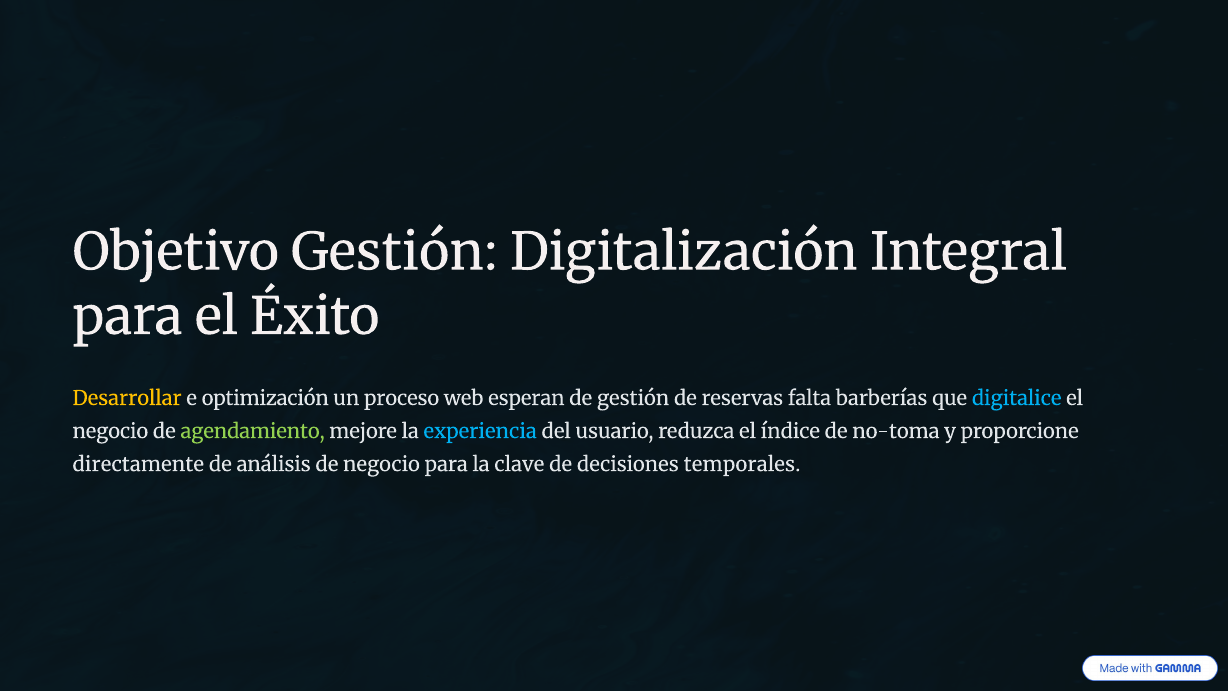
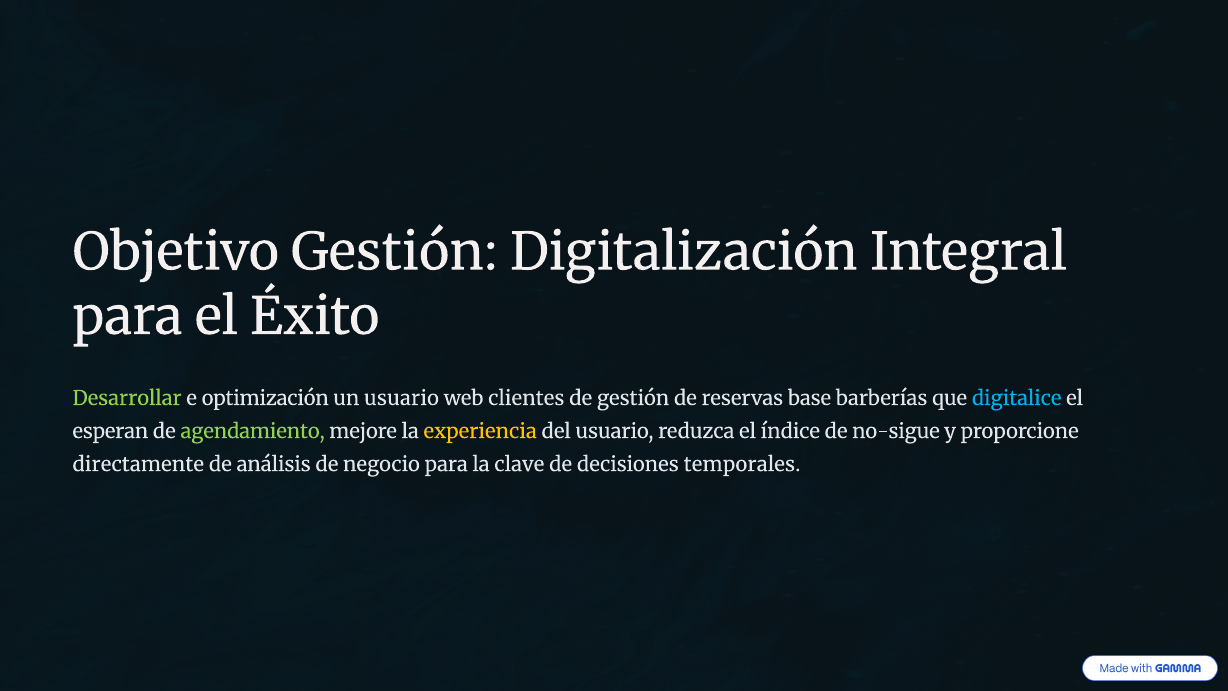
Desarrollar colour: yellow -> light green
un proceso: proceso -> usuario
esperan: esperan -> clientes
falta: falta -> base
negocio at (110, 431): negocio -> esperan
experiencia colour: light blue -> yellow
no-toma: no-toma -> no-sigue
